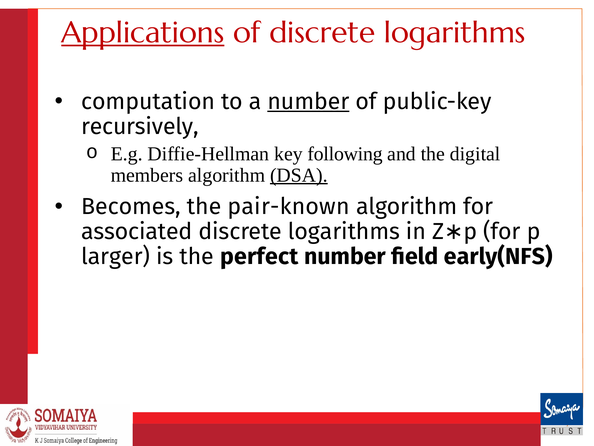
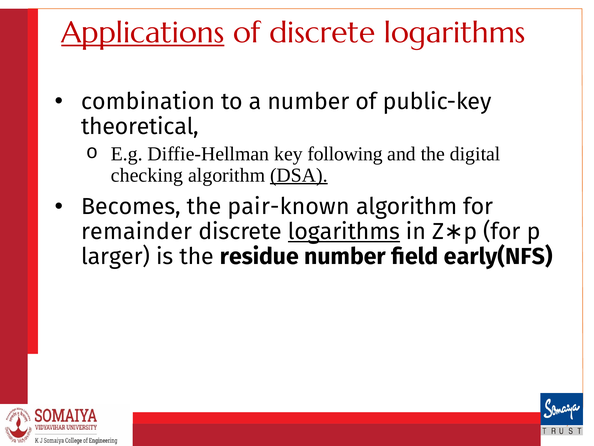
computation: computation -> combination
number at (308, 101) underline: present -> none
recursively: recursively -> theoretical
members: members -> checking
associated: associated -> remainder
logarithms at (344, 231) underline: none -> present
perfect: perfect -> residue
